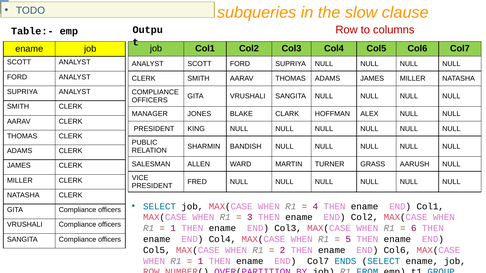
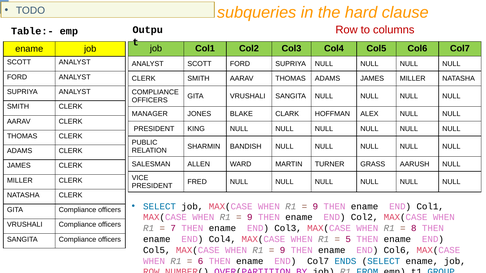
slow: slow -> hard
4 at (315, 207): 4 -> 9
3 at (250, 218): 3 -> 9
1 at (173, 229): 1 -> 7
6: 6 -> 8
2 at (283, 250): 2 -> 9
1 at (201, 261): 1 -> 6
